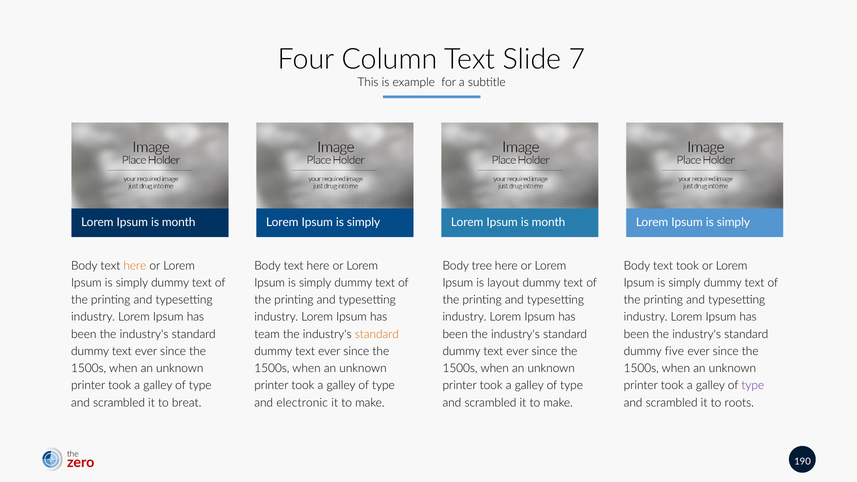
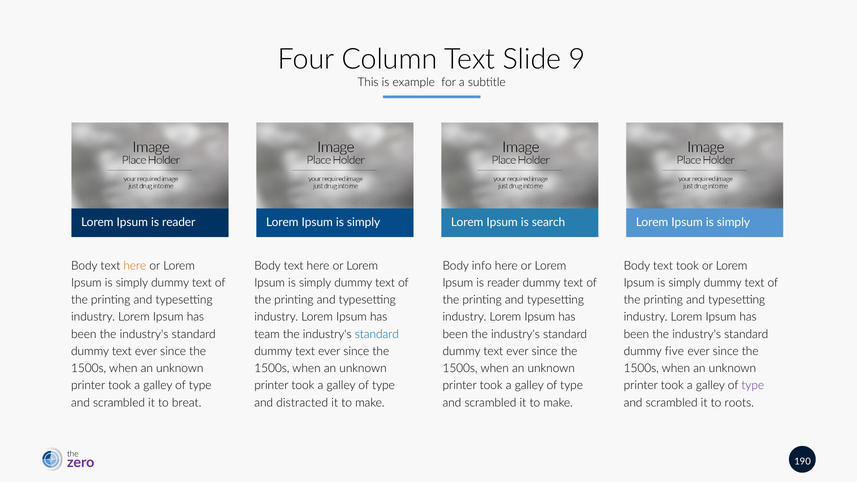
7: 7 -> 9
month at (179, 222): month -> reader
month at (549, 222): month -> search
tree: tree -> info
layout at (503, 283): layout -> reader
standard at (377, 334) colour: orange -> blue
electronic: electronic -> distracted
zero colour: red -> purple
